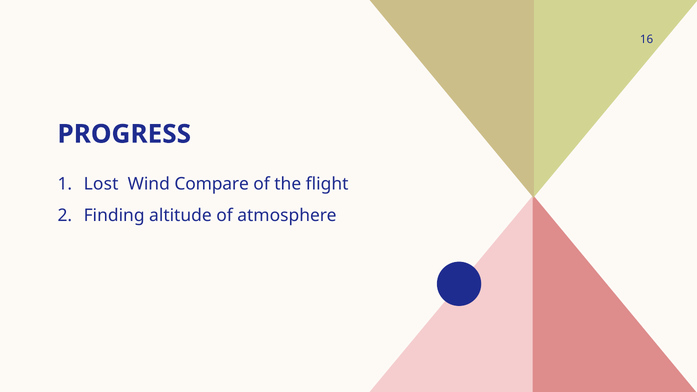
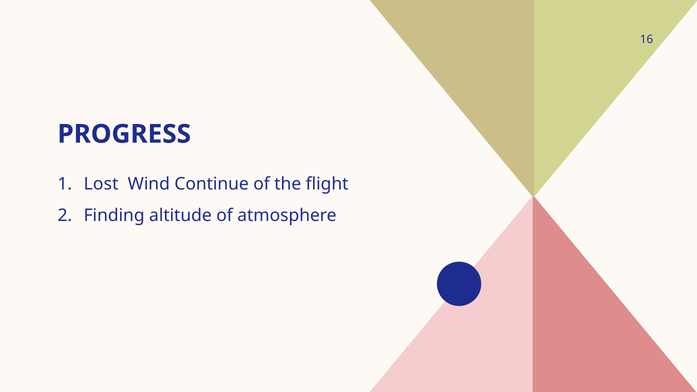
Compare: Compare -> Continue
